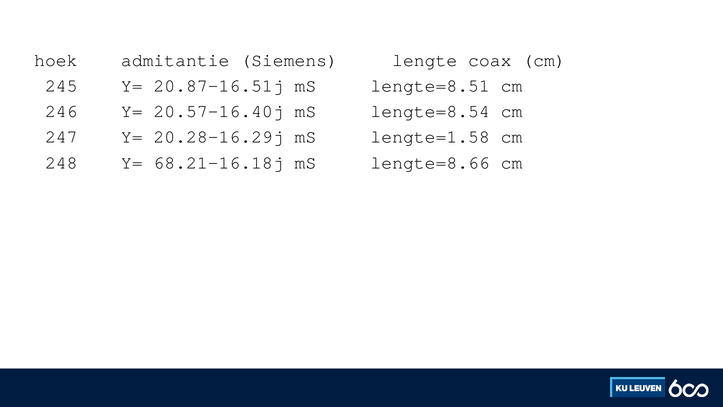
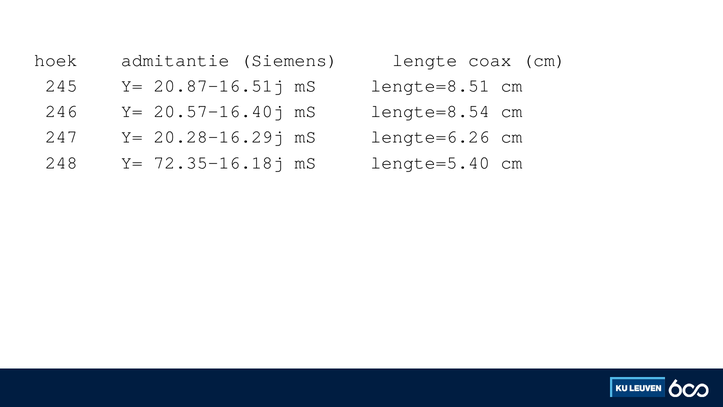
lengte=1.58: lengte=1.58 -> lengte=6.26
68.21-16.18j: 68.21-16.18j -> 72.35-16.18j
lengte=8.66: lengte=8.66 -> lengte=5.40
